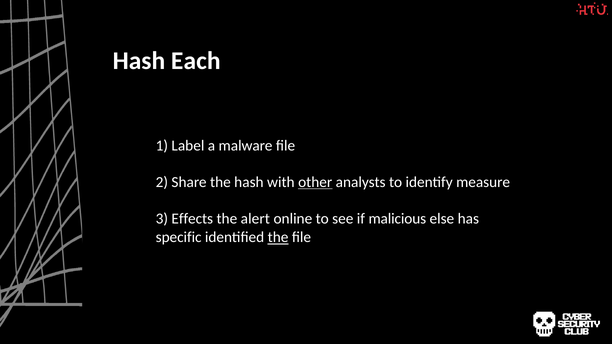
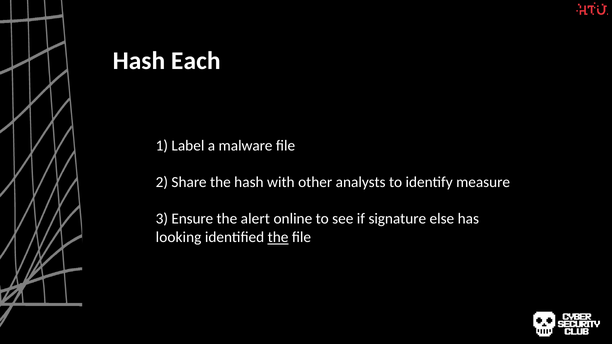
other underline: present -> none
Effects: Effects -> Ensure
malicious: malicious -> signature
specific: specific -> looking
